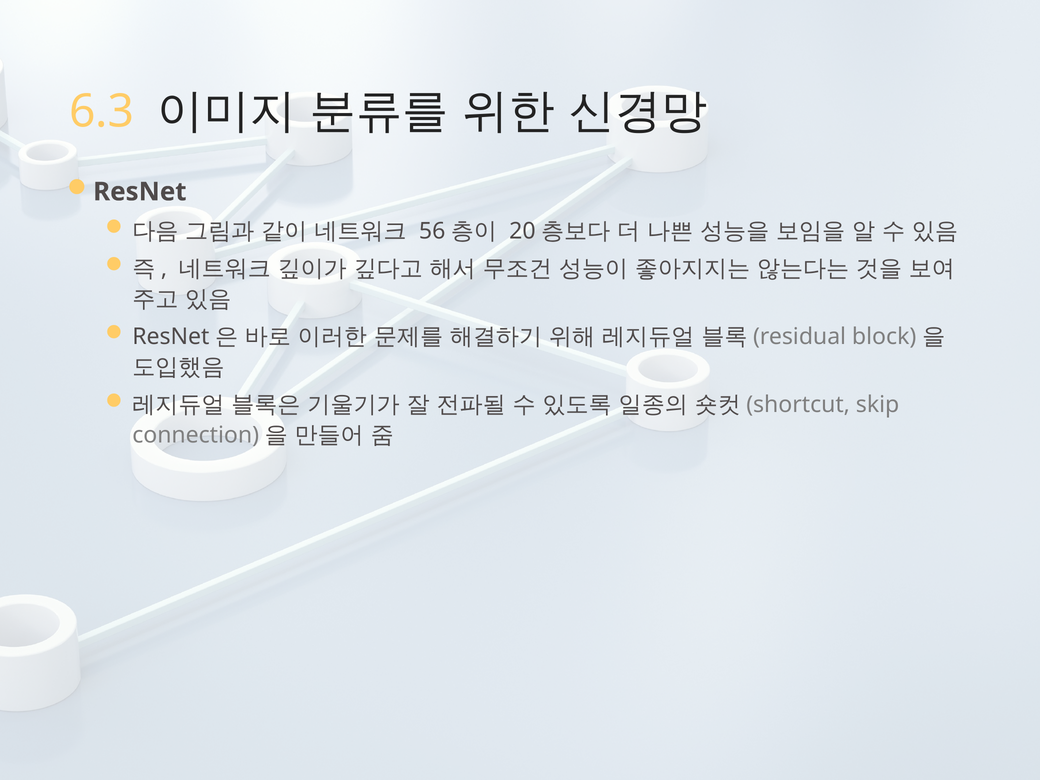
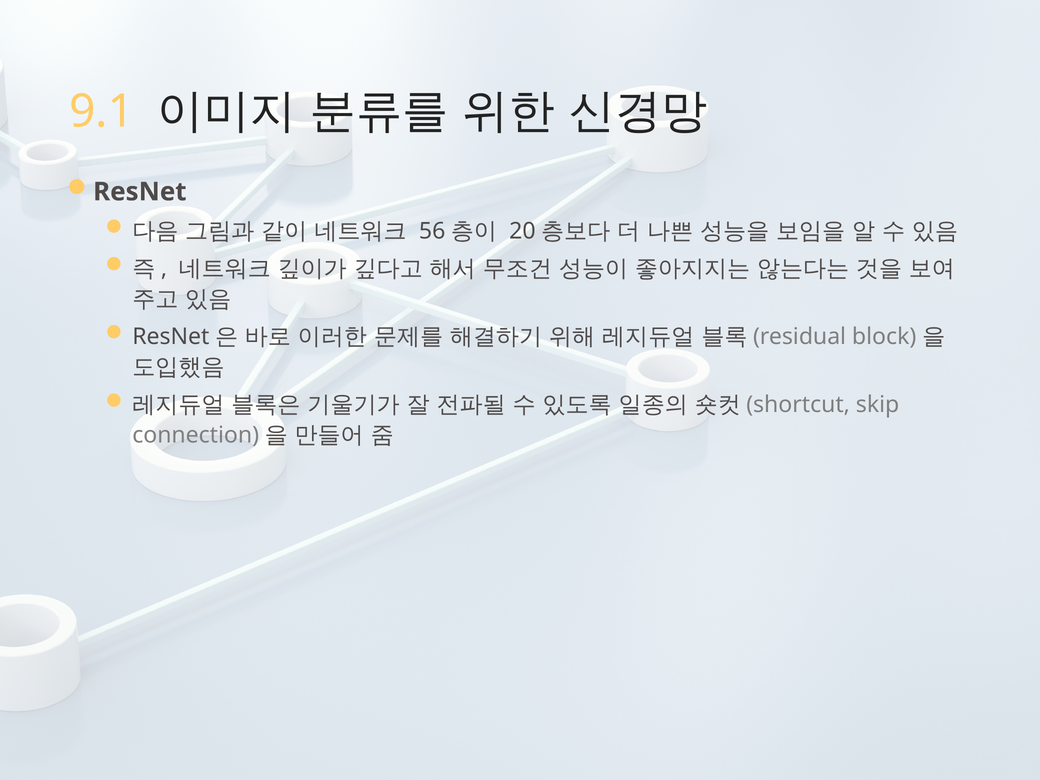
6.3: 6.3 -> 9.1
